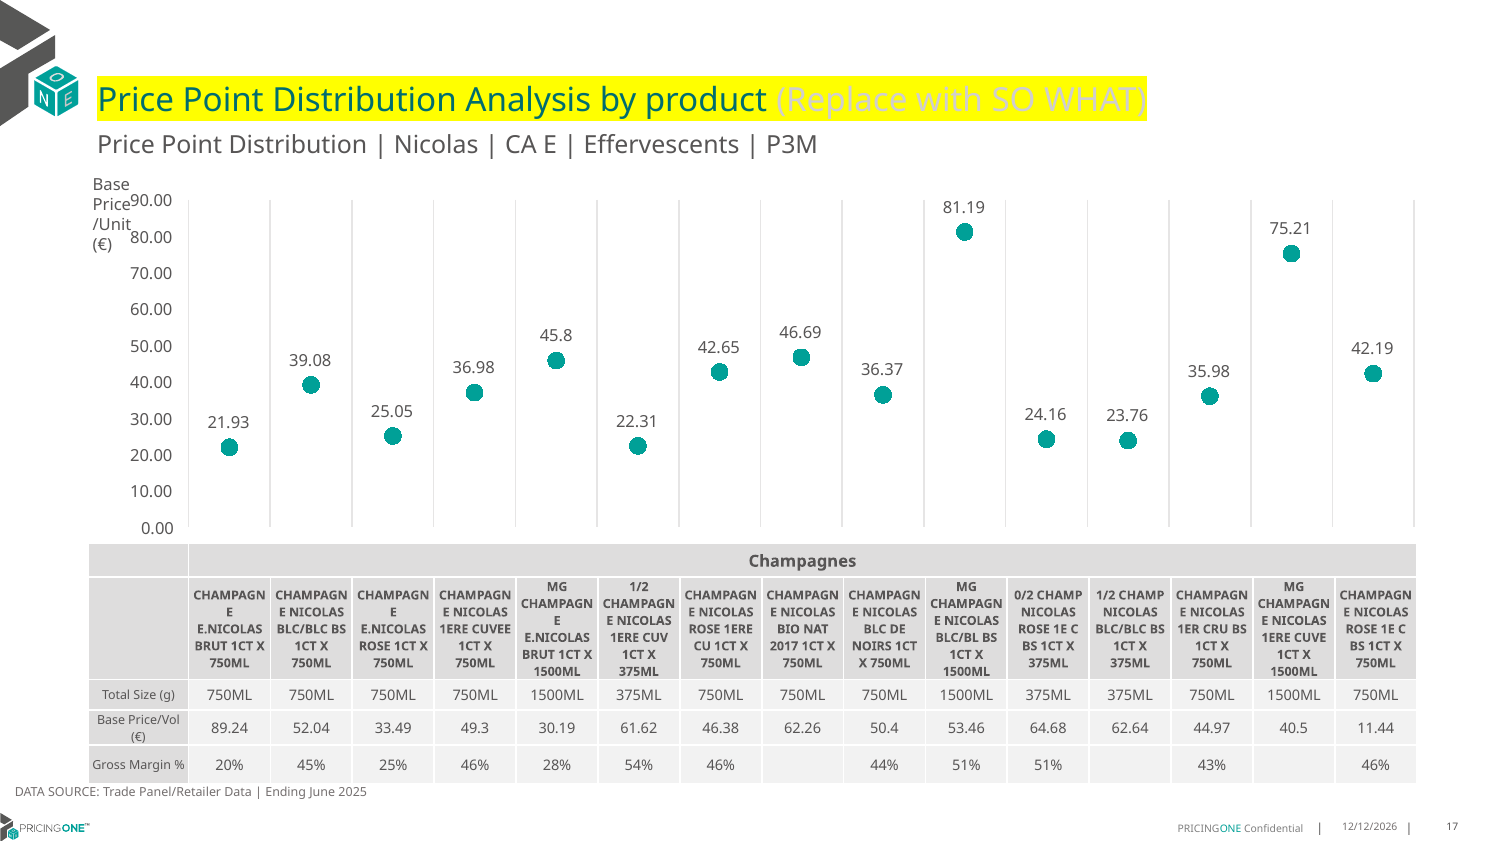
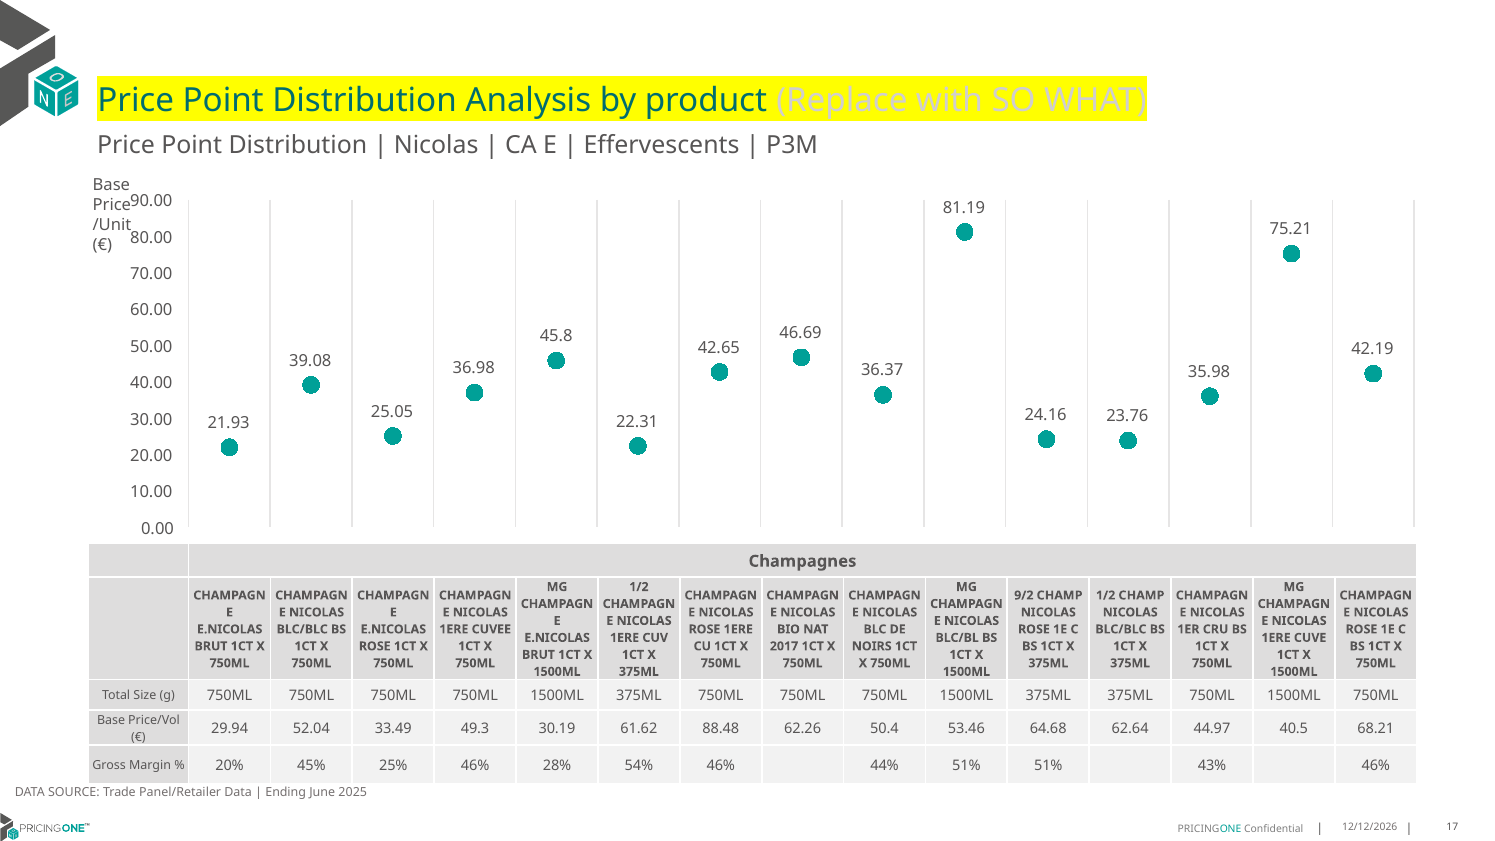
0/2: 0/2 -> 9/2
89.24: 89.24 -> 29.94
46.38: 46.38 -> 88.48
11.44: 11.44 -> 68.21
